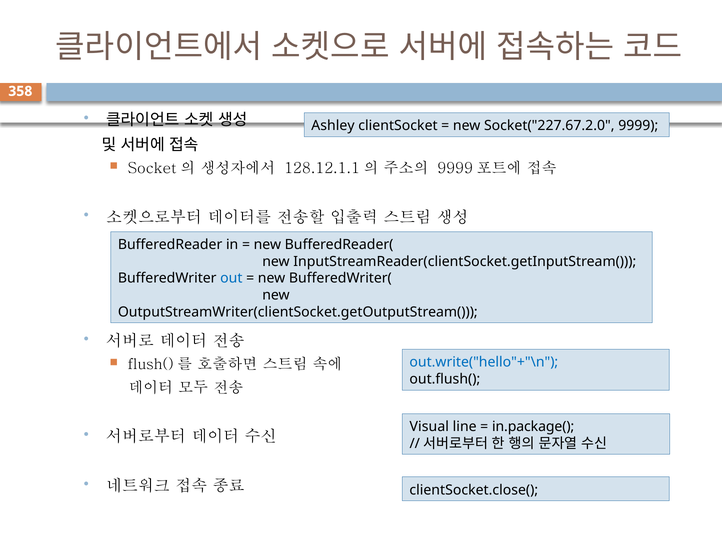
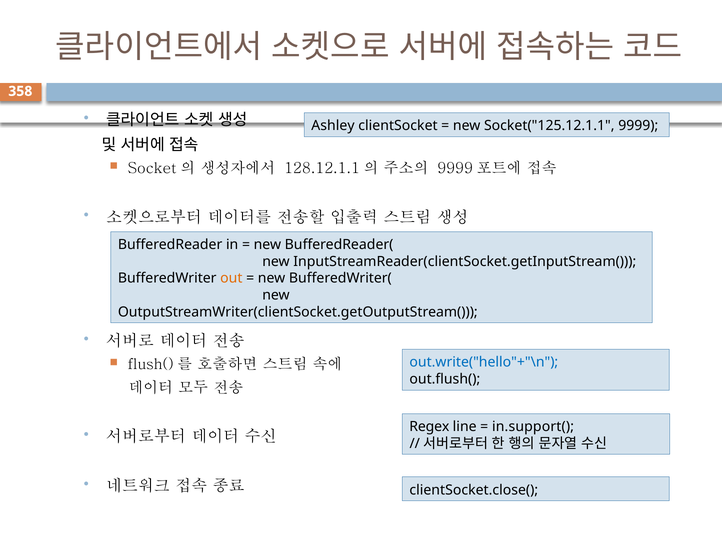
Socket("227.67.2.0: Socket("227.67.2.0 -> Socket("125.12.1.1
out colour: blue -> orange
Visual: Visual -> Regex
in.package(: in.package( -> in.support(
